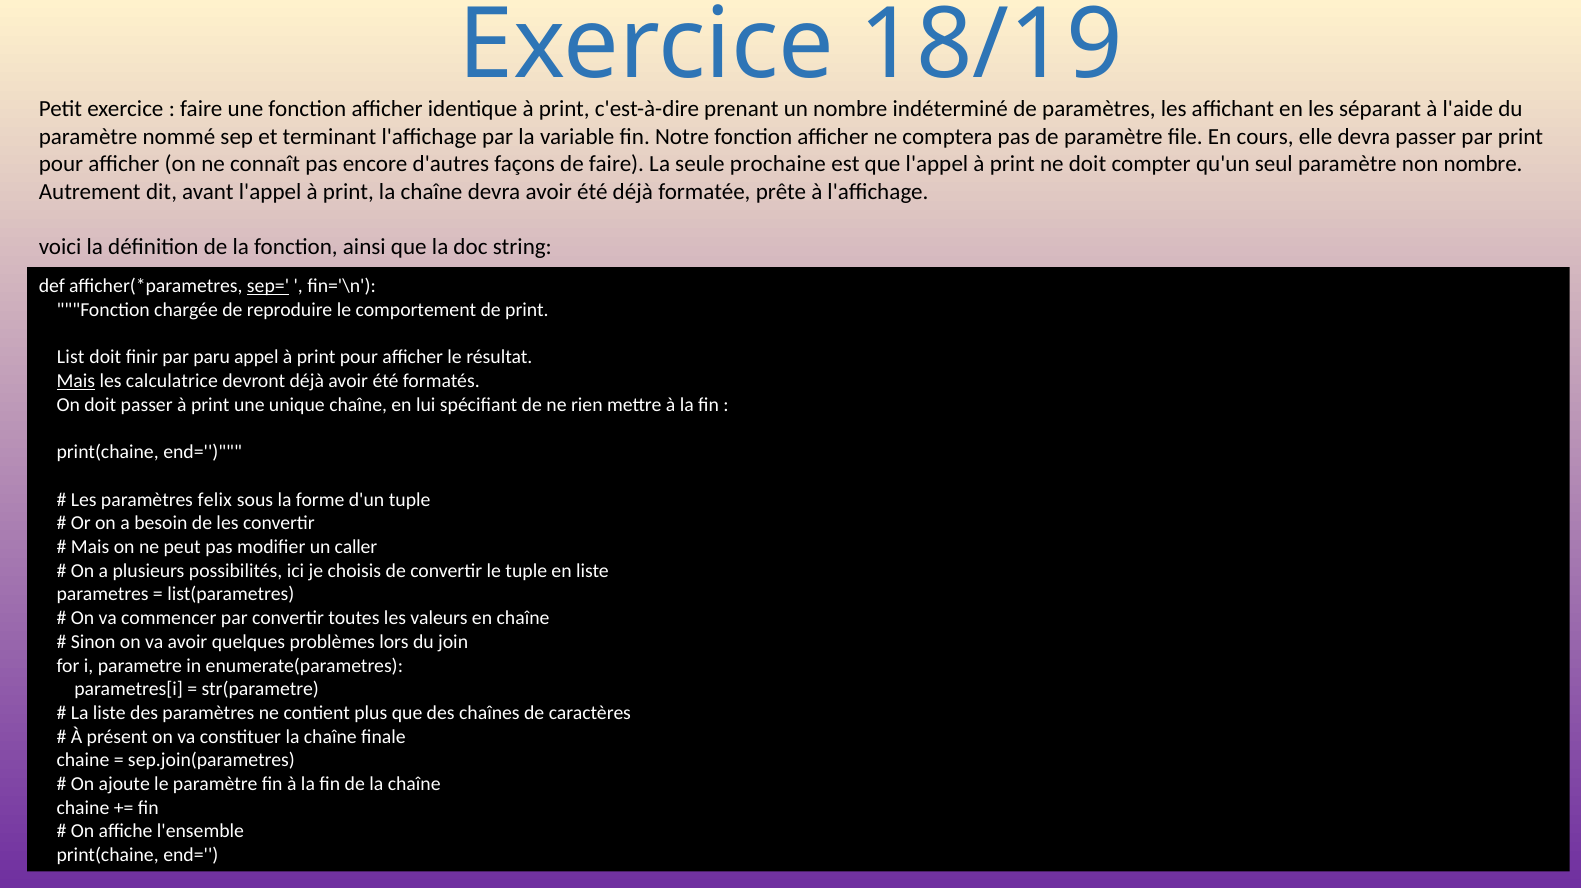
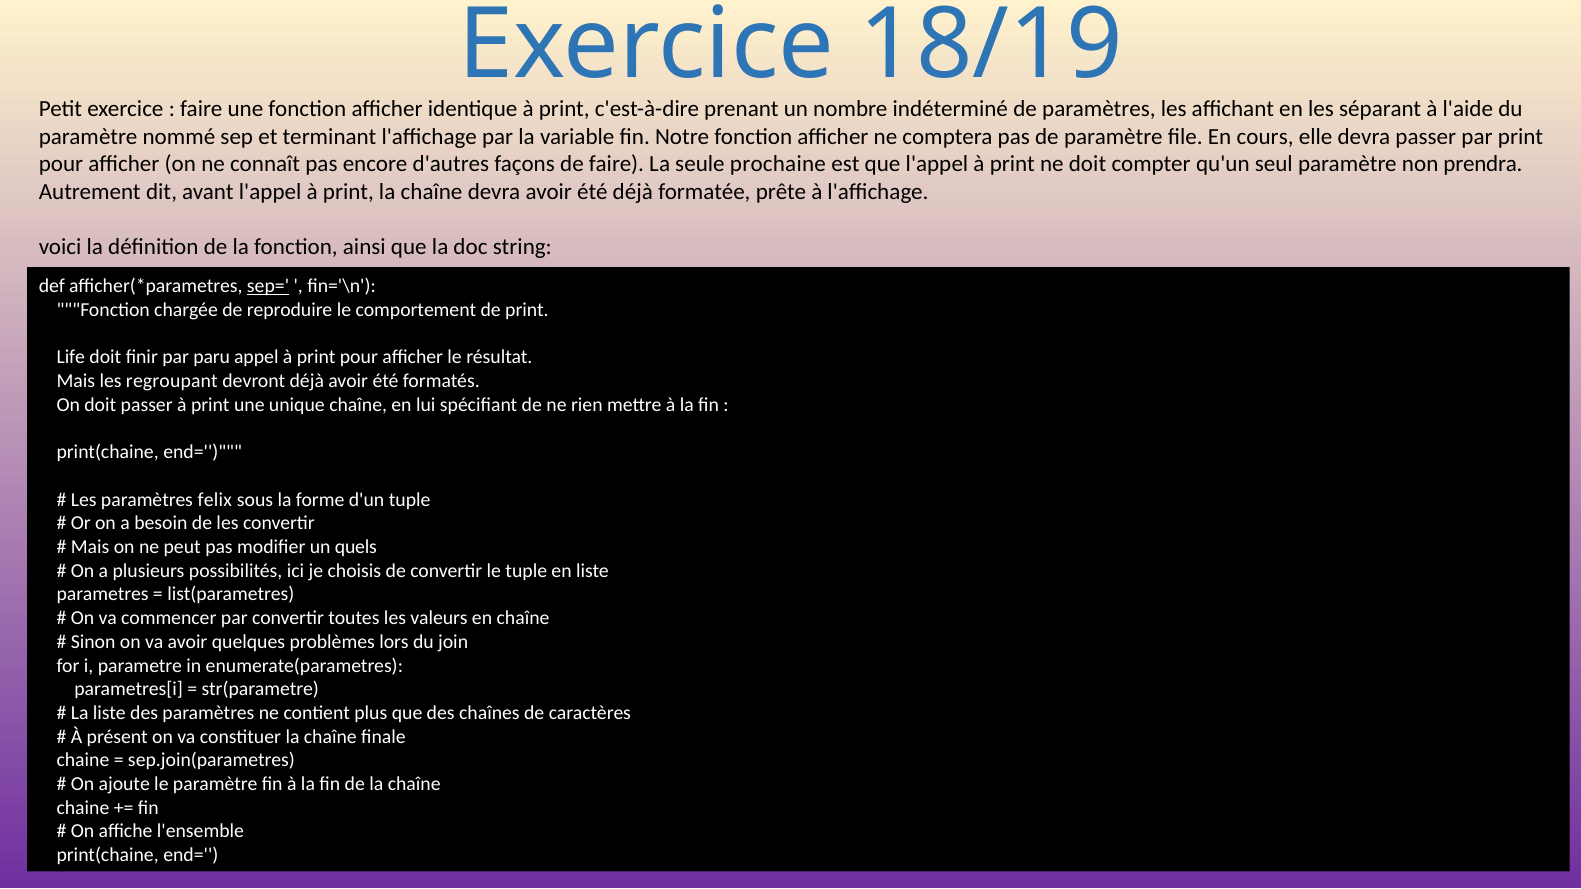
non nombre: nombre -> prendra
List: List -> Life
Mais at (76, 381) underline: present -> none
calculatrice: calculatrice -> regroupant
caller: caller -> quels
